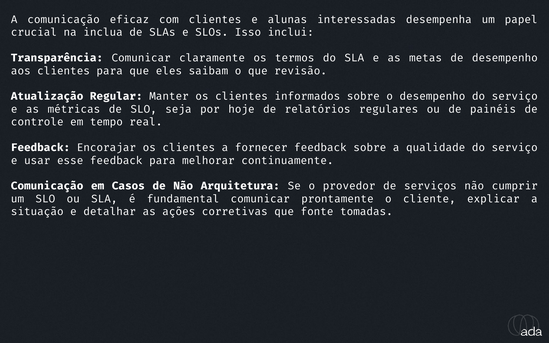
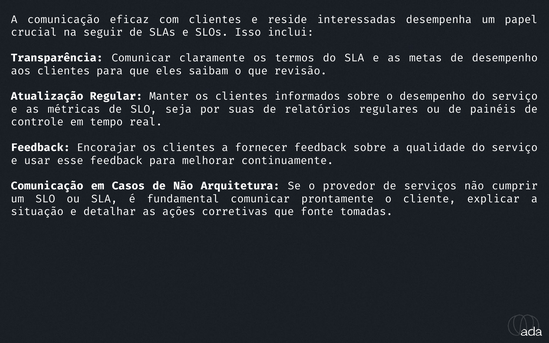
alunas: alunas -> reside
inclua: inclua -> seguir
hoje: hoje -> suas
